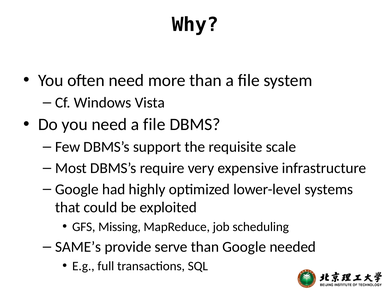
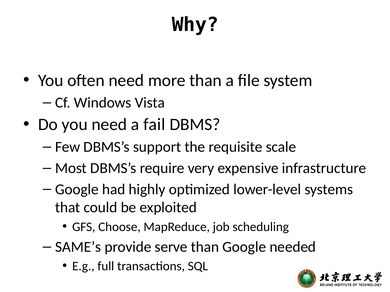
need a file: file -> fail
Missing: Missing -> Choose
